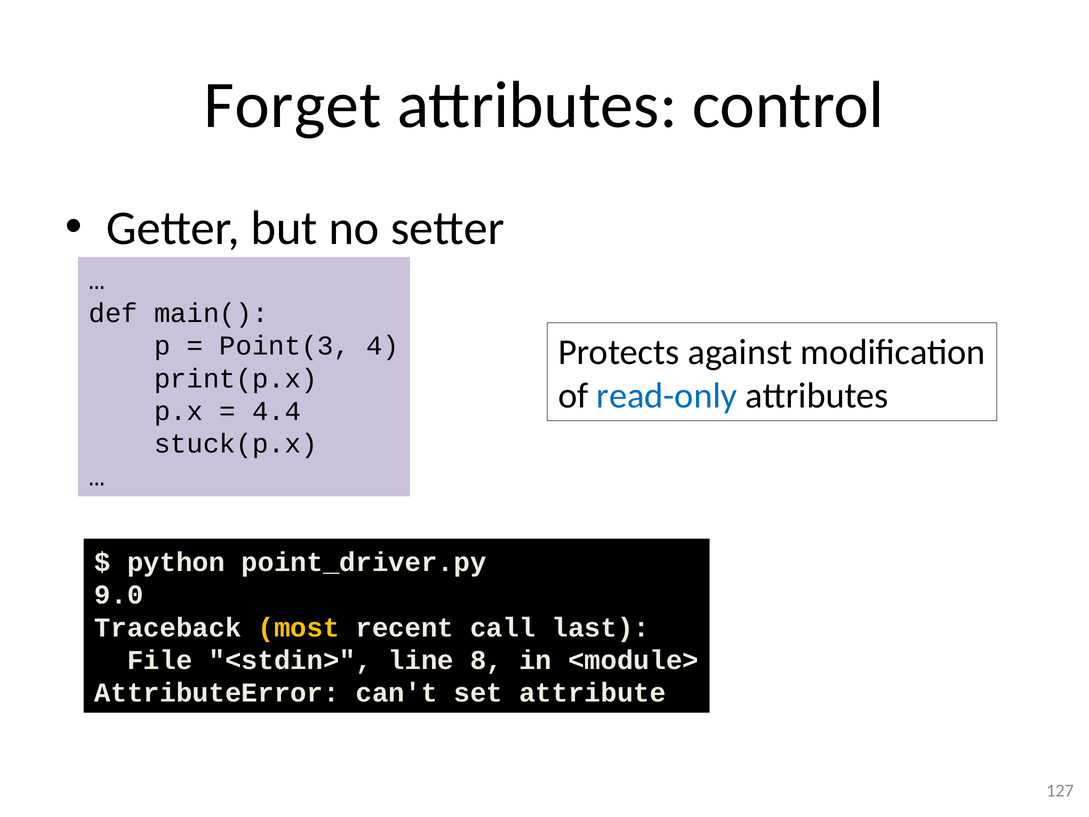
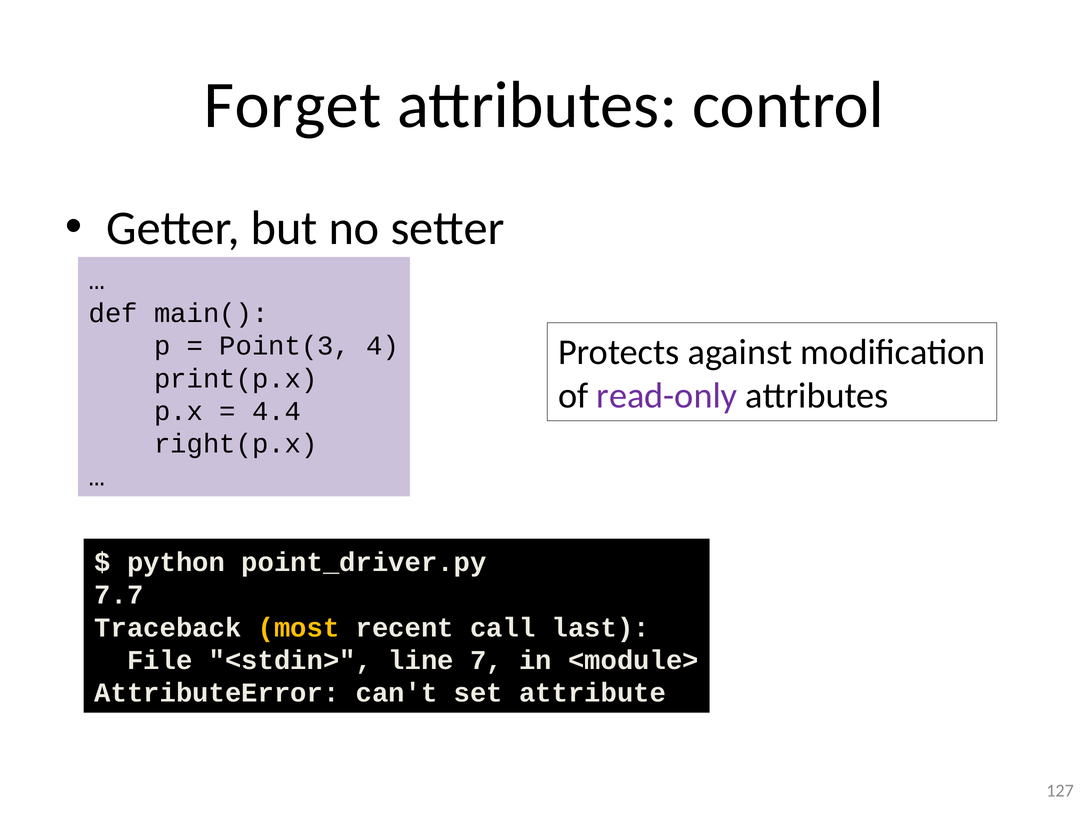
read-only colour: blue -> purple
stuck(p.x: stuck(p.x -> right(p.x
9.0: 9.0 -> 7.7
8: 8 -> 7
